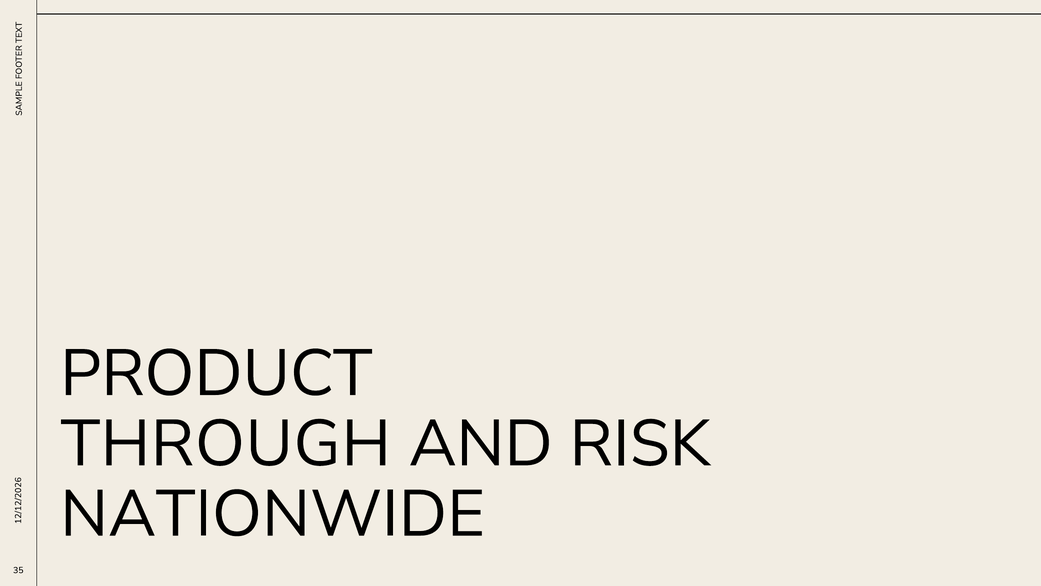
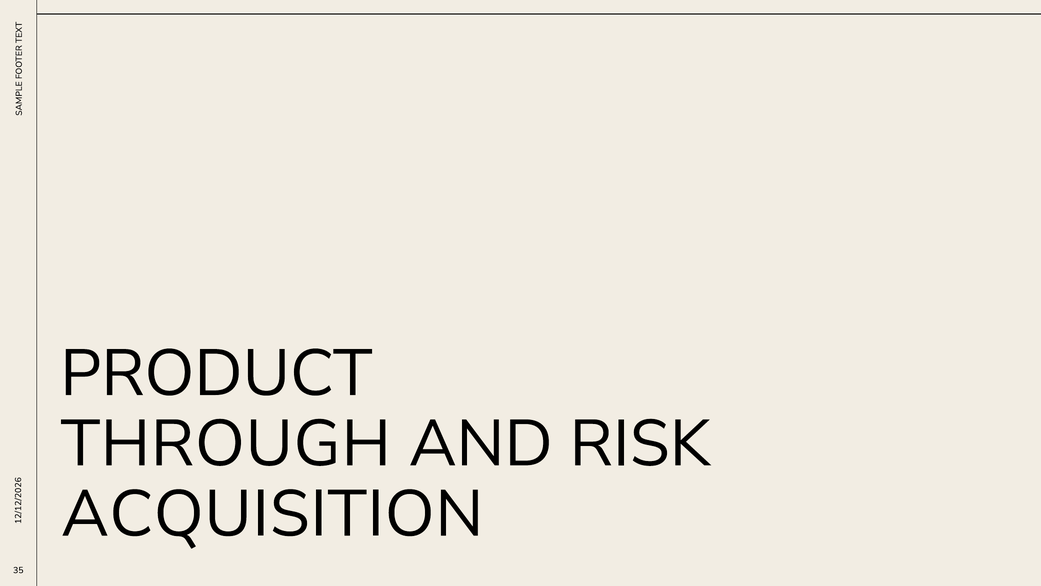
NATIONWIDE: NATIONWIDE -> ACQUISITION
